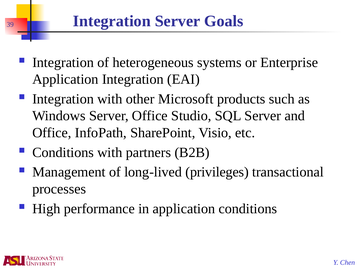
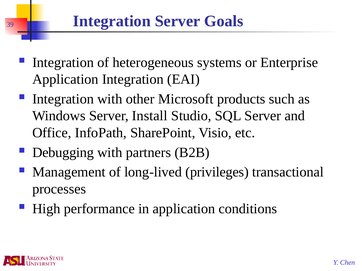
Server Office: Office -> Install
Conditions at (63, 153): Conditions -> Debugging
